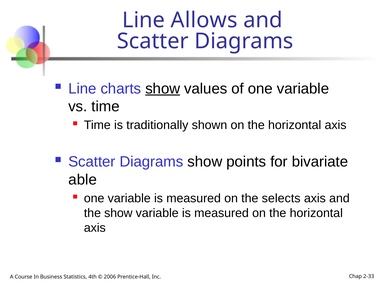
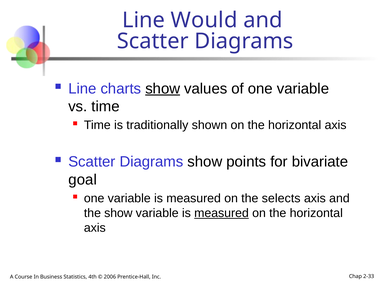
Allows: Allows -> Would
able: able -> goal
measured at (222, 213) underline: none -> present
